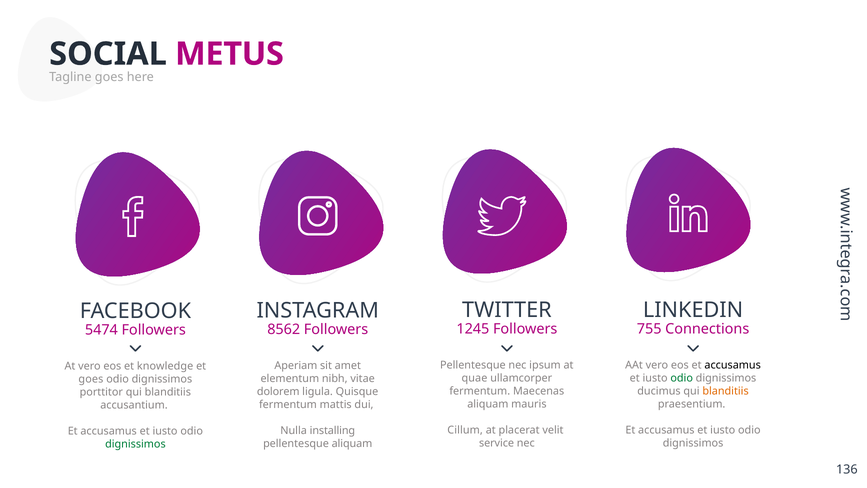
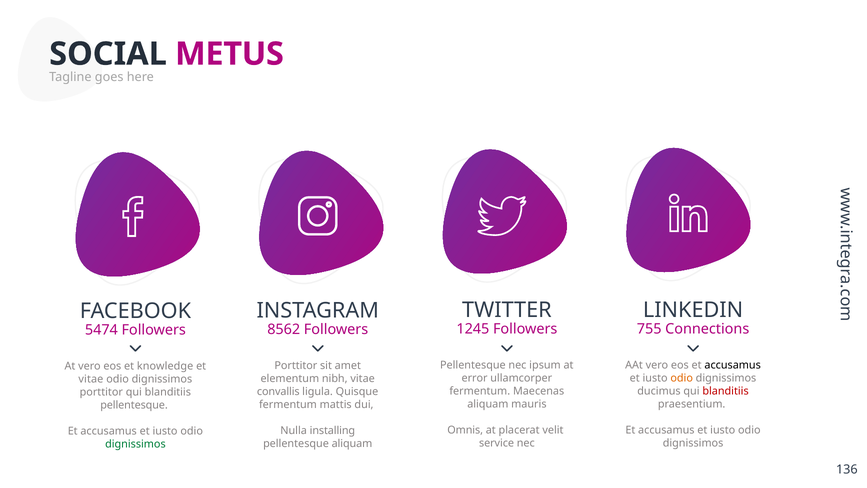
Aperiam at (296, 365): Aperiam -> Porttitor
quae: quae -> error
odio at (682, 378) colour: green -> orange
goes at (91, 379): goes -> vitae
blanditiis at (726, 391) colour: orange -> red
dolorem: dolorem -> convallis
accusantium at (134, 405): accusantium -> pellentesque
Cillum: Cillum -> Omnis
